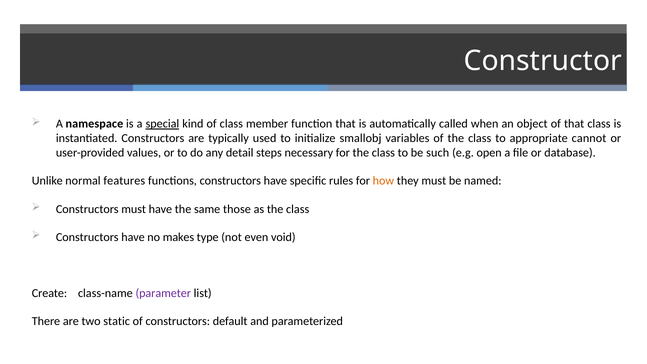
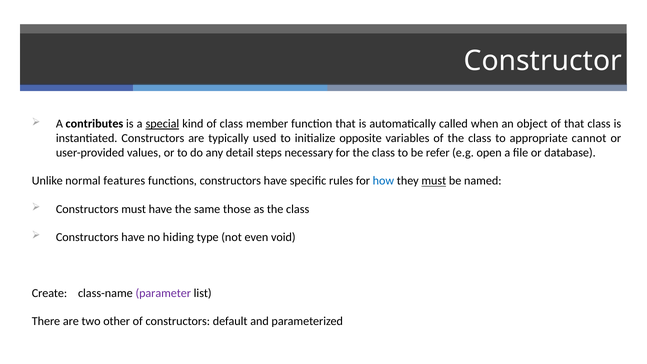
namespace: namespace -> contributes
smallobj: smallobj -> opposite
such: such -> refer
how colour: orange -> blue
must at (434, 181) underline: none -> present
makes: makes -> hiding
static: static -> other
